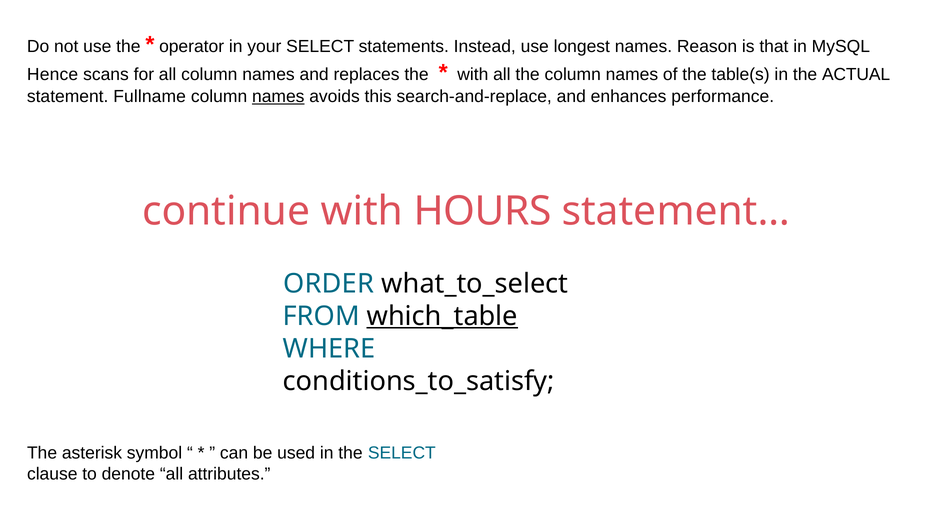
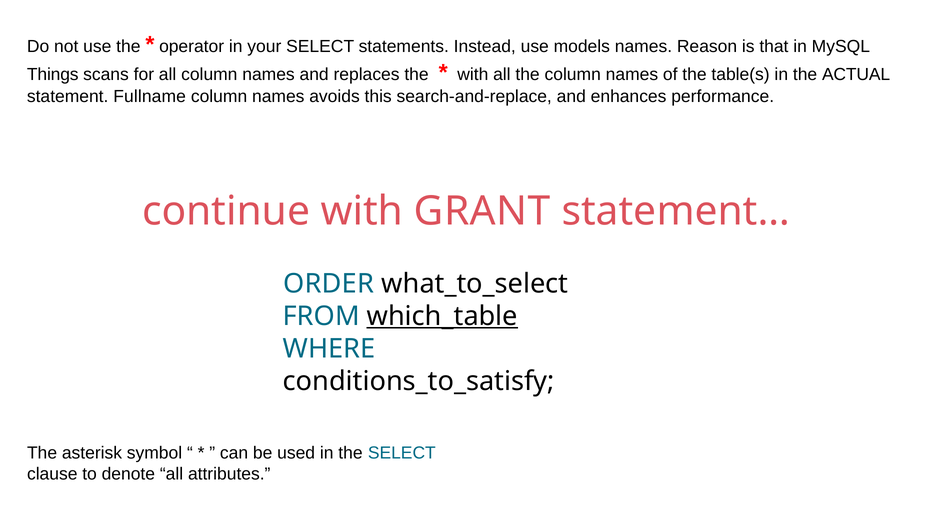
longest: longest -> models
Hence: Hence -> Things
names at (278, 96) underline: present -> none
HOURS: HOURS -> GRANT
